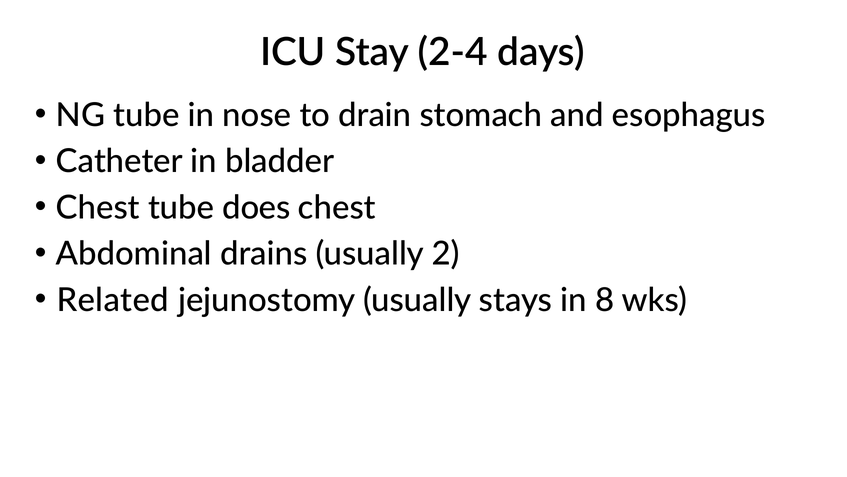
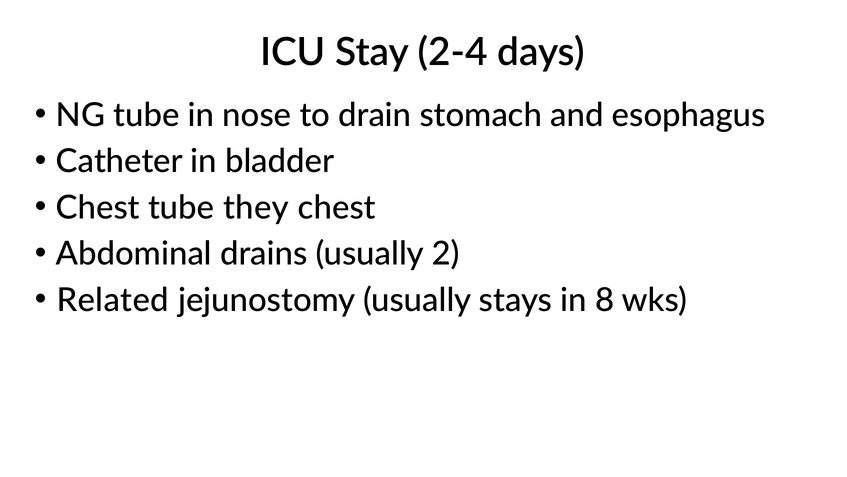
does: does -> they
